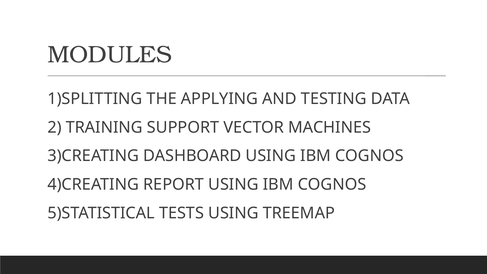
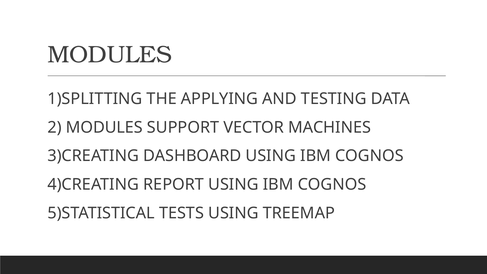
2 TRAINING: TRAINING -> MODULES
